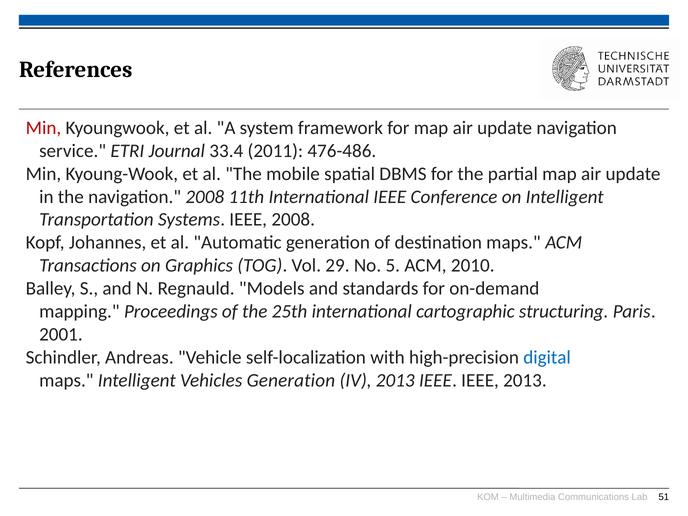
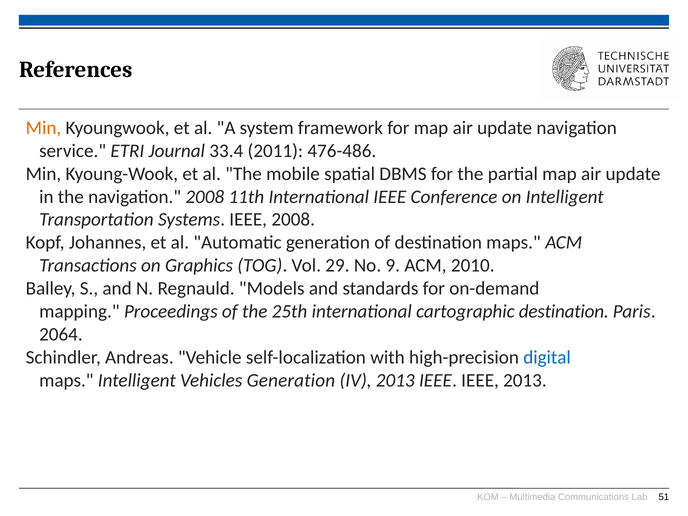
Min at (43, 128) colour: red -> orange
5: 5 -> 9
cartographic structuring: structuring -> destination
2001: 2001 -> 2064
